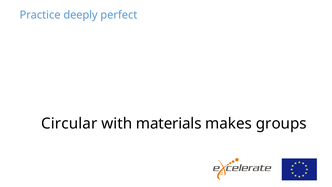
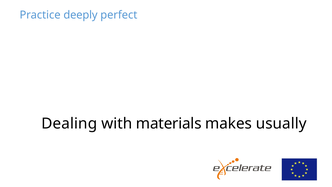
Circular: Circular -> Dealing
groups: groups -> usually
